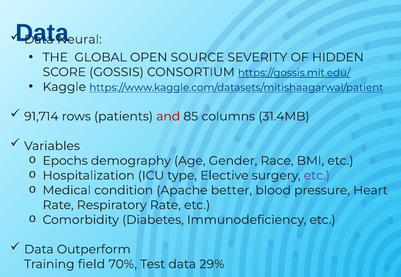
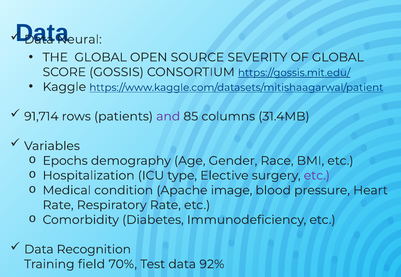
OF HIDDEN: HIDDEN -> GLOBAL
and colour: red -> purple
better: better -> image
Outperform: Outperform -> Recognition
29%: 29% -> 92%
